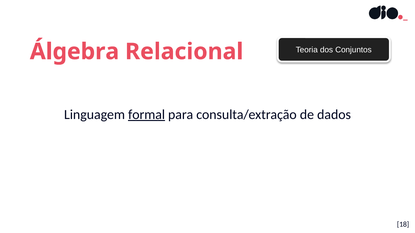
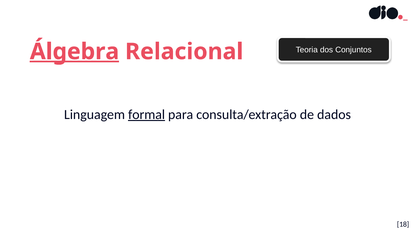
Álgebra underline: none -> present
